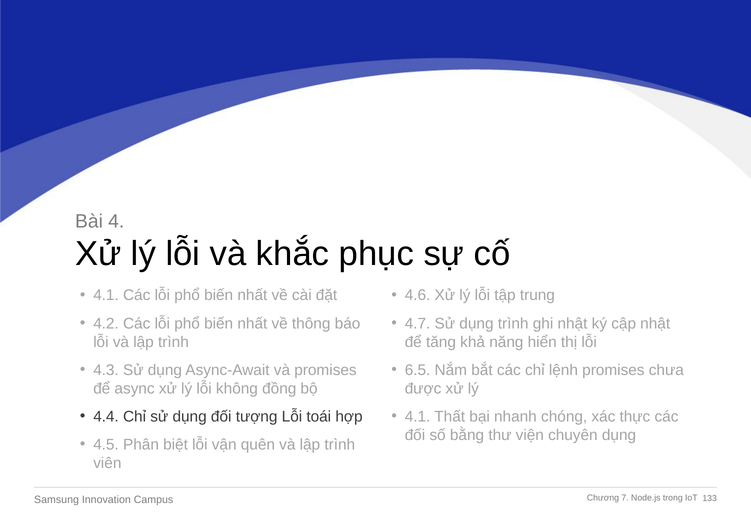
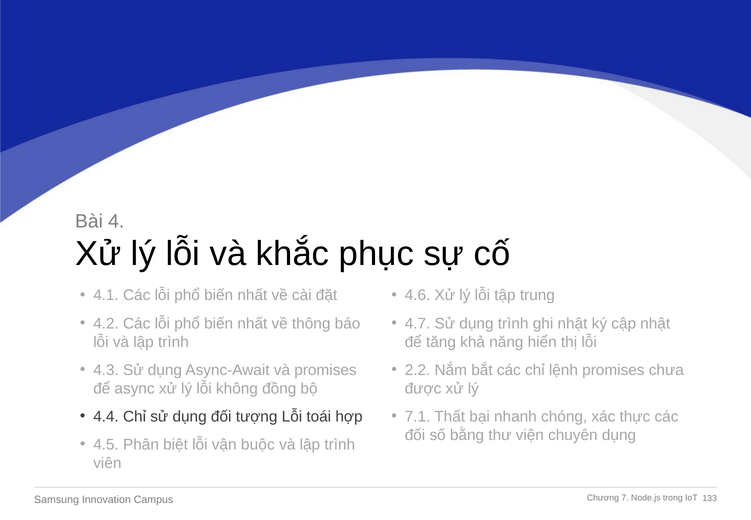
6.5: 6.5 -> 2.2
4.1 at (418, 417): 4.1 -> 7.1
quên: quên -> buộc
